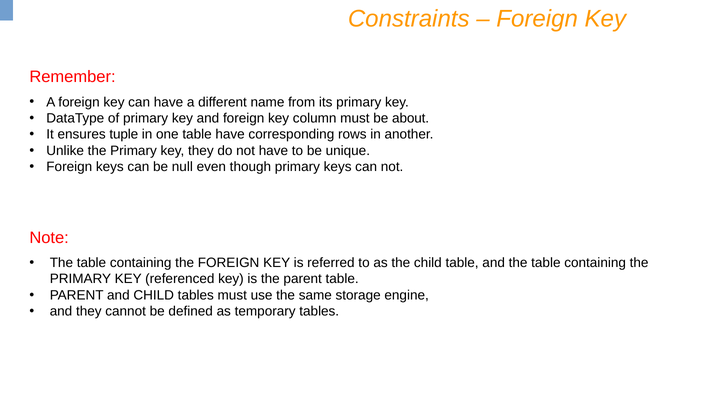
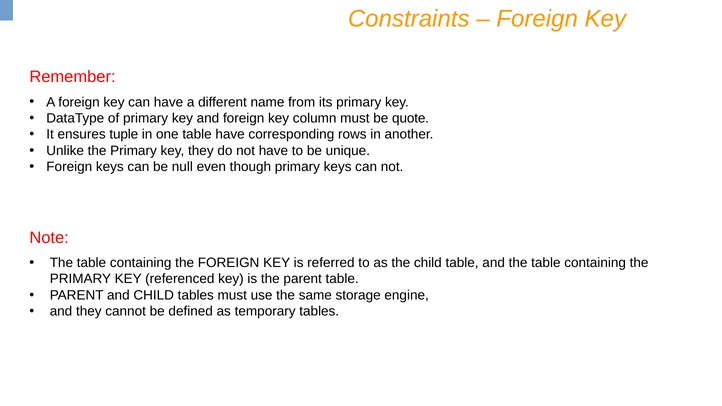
about: about -> quote
